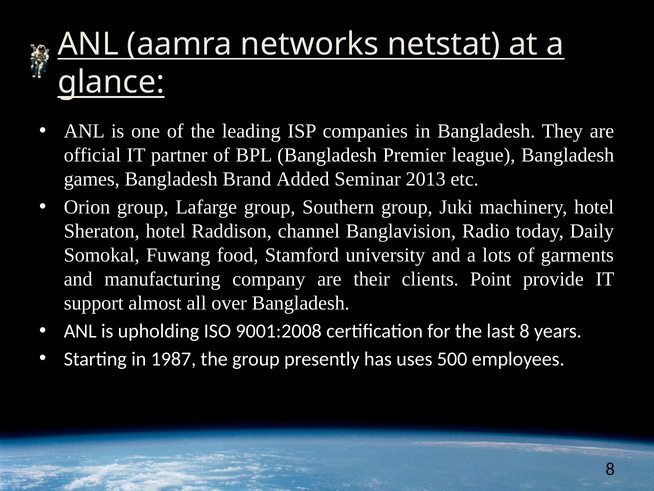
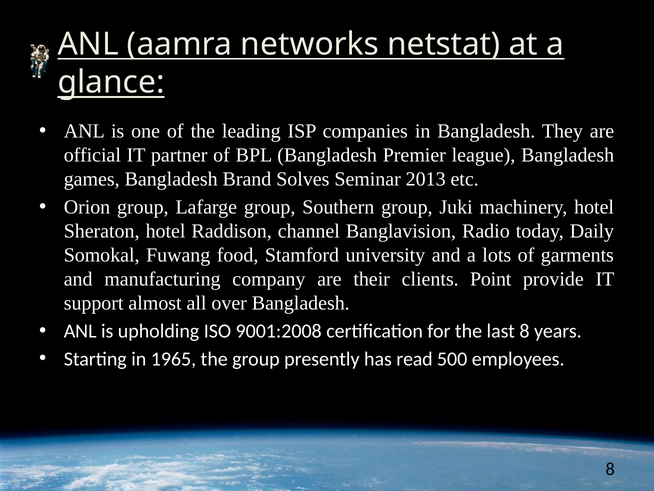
Added: Added -> Solves
1987: 1987 -> 1965
uses: uses -> read
